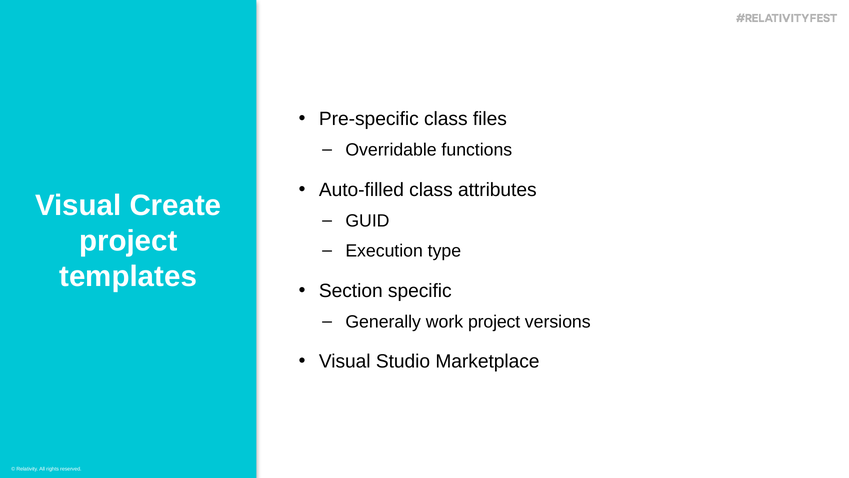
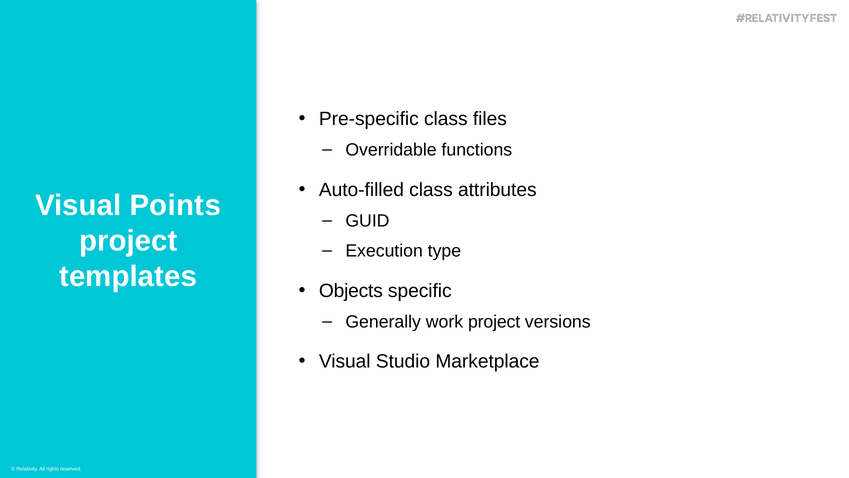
Create: Create -> Points
Section: Section -> Objects
